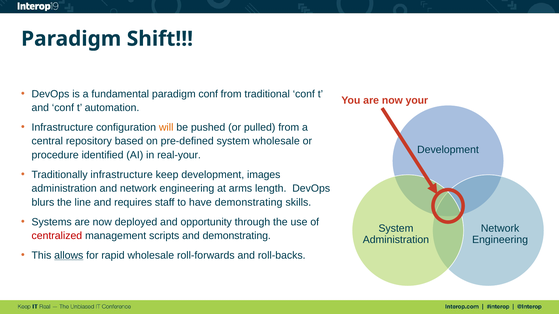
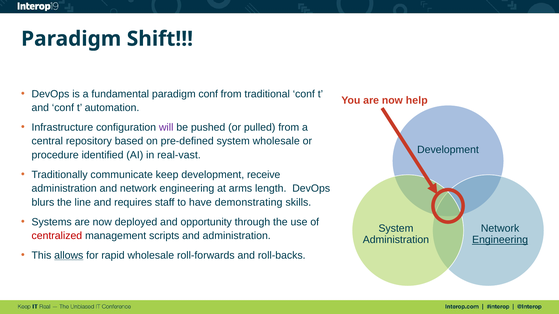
your: your -> help
will colour: orange -> purple
real-your: real-your -> real-vast
Traditionally infrastructure: infrastructure -> communicate
images: images -> receive
and demonstrating: demonstrating -> administration
Engineering at (500, 240) underline: none -> present
